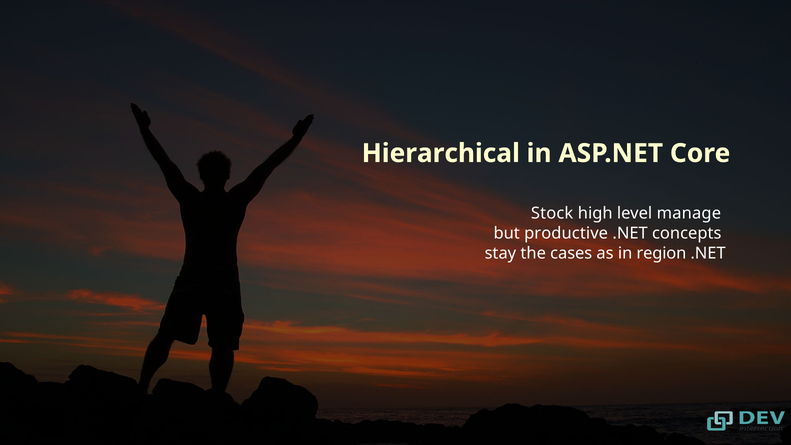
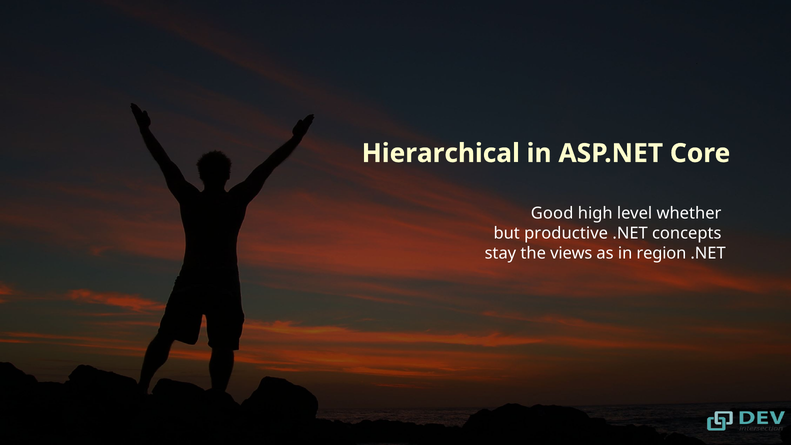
Stock: Stock -> Good
manage: manage -> whether
cases: cases -> views
